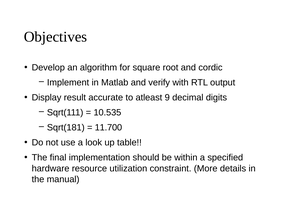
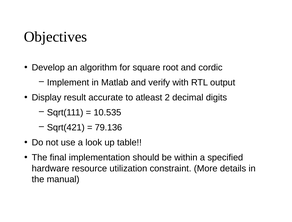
9: 9 -> 2
Sqrt(181: Sqrt(181 -> Sqrt(421
11.700: 11.700 -> 79.136
